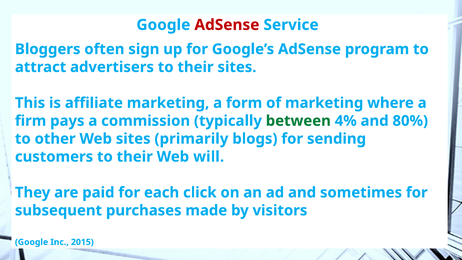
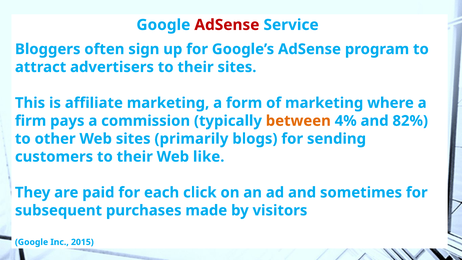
between colour: green -> orange
80%: 80% -> 82%
will: will -> like
